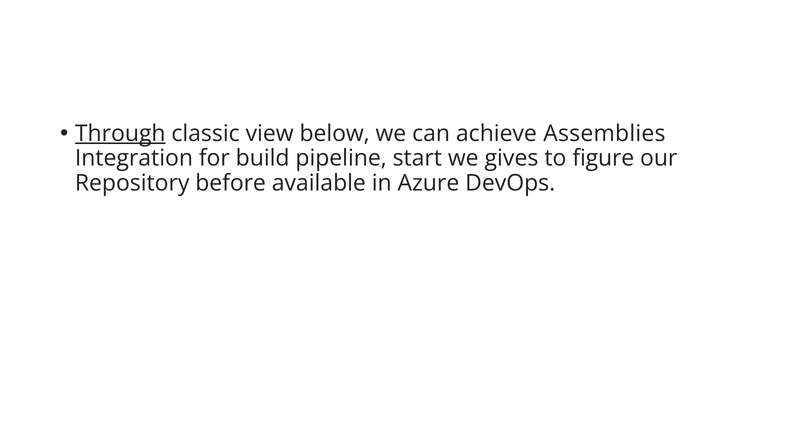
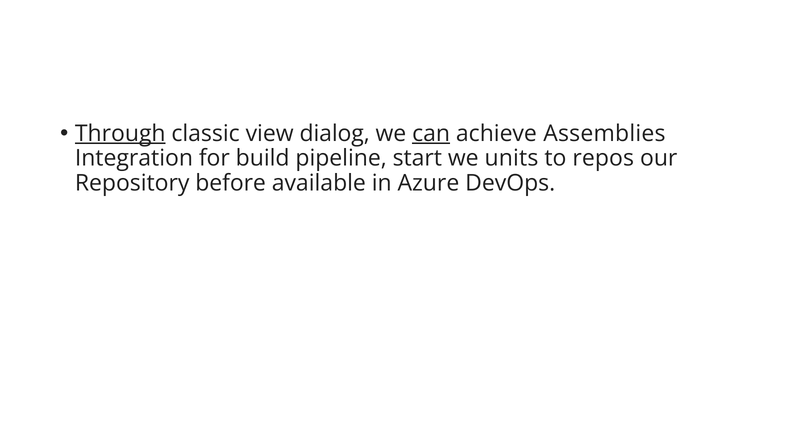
below: below -> dialog
can underline: none -> present
gives: gives -> units
figure: figure -> repos
